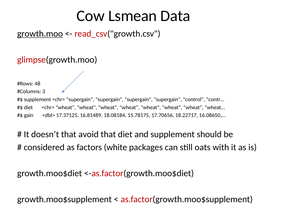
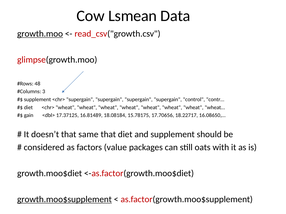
avoid: avoid -> same
white: white -> value
growth.moo$supplement underline: none -> present
